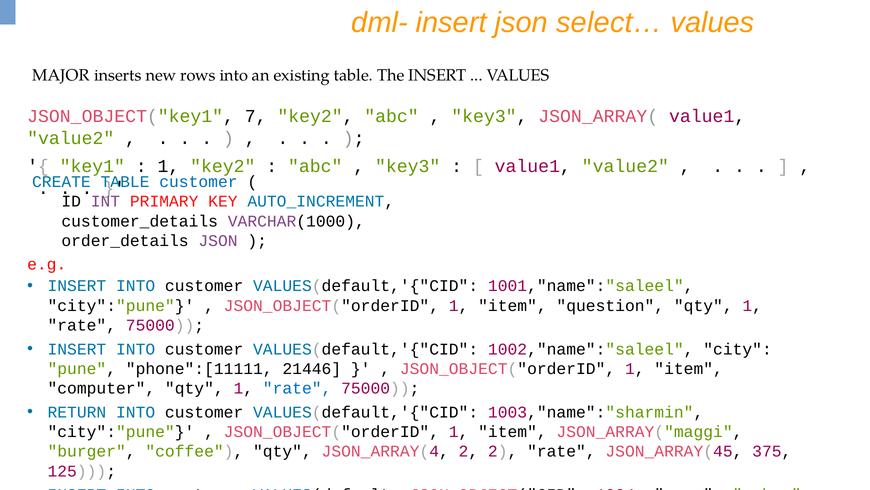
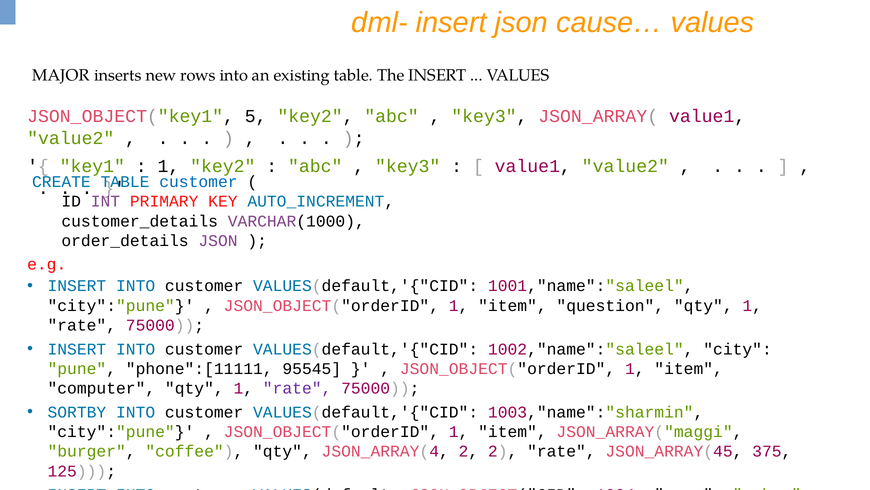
select…: select… -> cause…
7: 7 -> 5
21446: 21446 -> 95545
rate at (297, 388) colour: blue -> purple
RETURN: RETURN -> SORTBY
